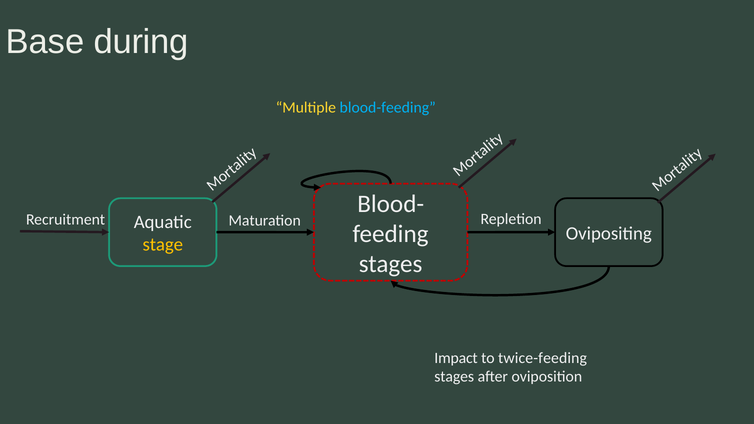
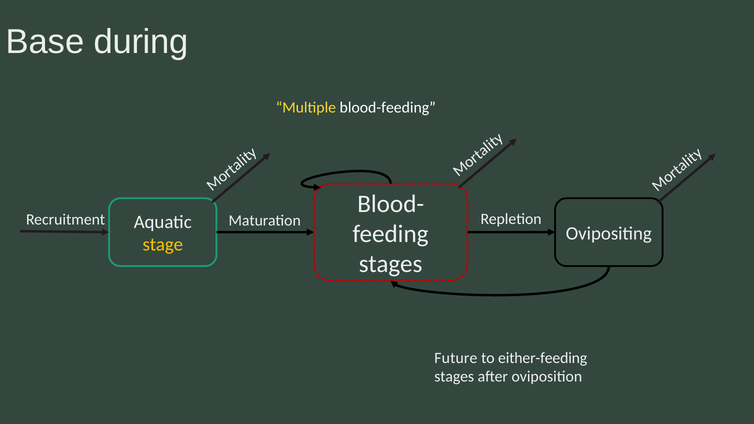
blood-feeding colour: light blue -> white
Impact: Impact -> Future
twice-feeding: twice-feeding -> either-feeding
